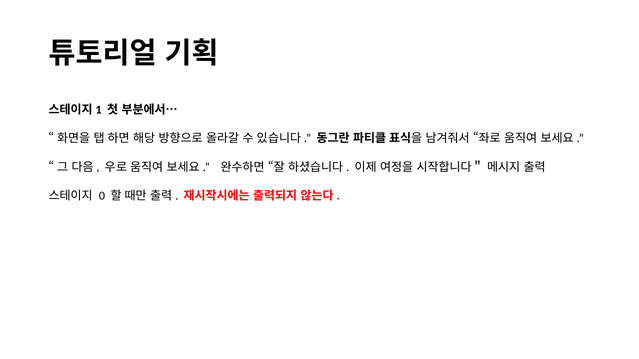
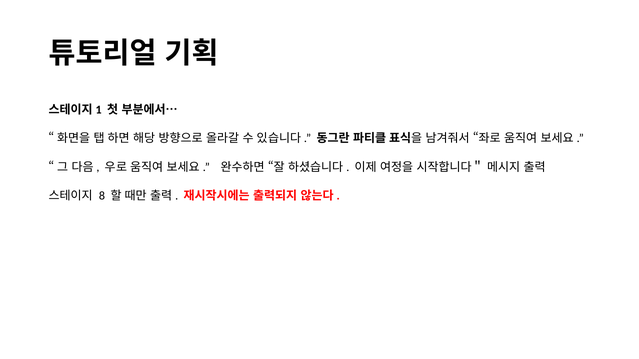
0: 0 -> 8
